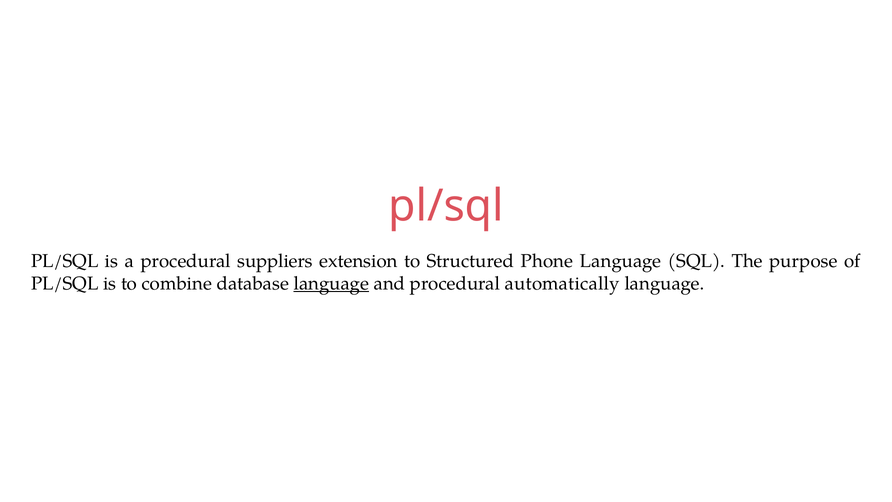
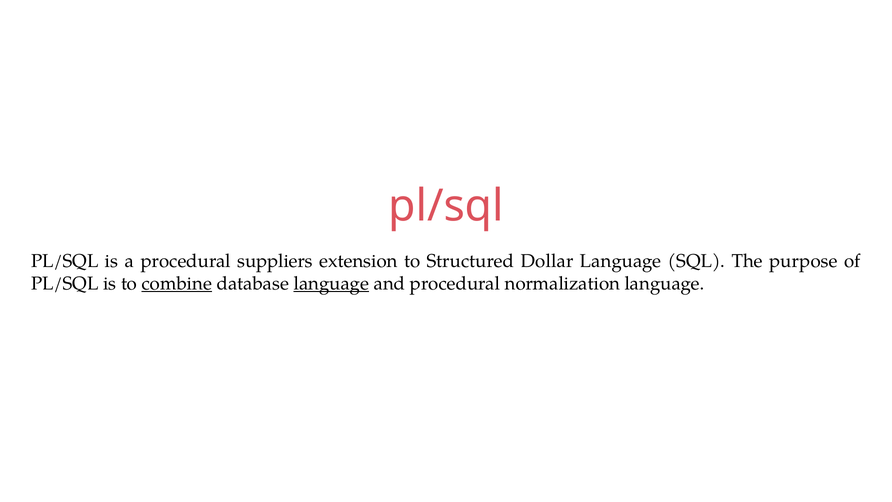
Phone: Phone -> Dollar
combine underline: none -> present
automatically: automatically -> normalization
